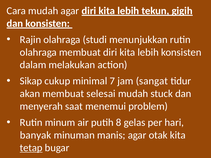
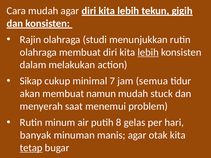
lebih at (148, 52) underline: none -> present
sangat: sangat -> semua
selesai: selesai -> namun
